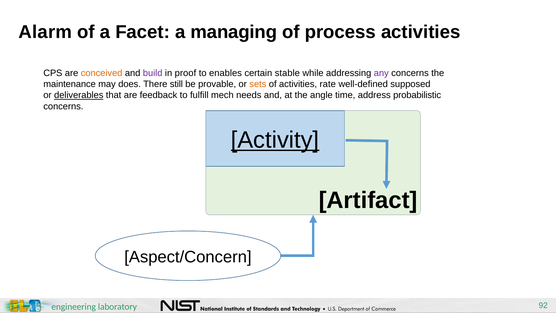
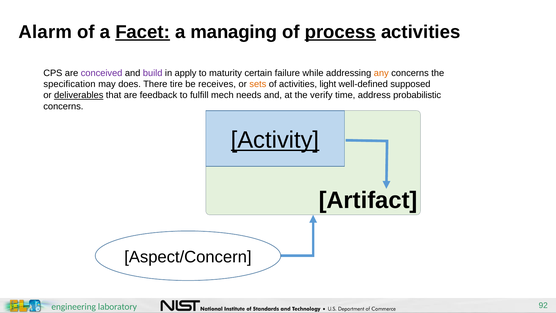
Facet underline: none -> present
process underline: none -> present
conceived colour: orange -> purple
proof: proof -> apply
enables: enables -> maturity
stable: stable -> failure
any colour: purple -> orange
maintenance: maintenance -> specification
still: still -> tire
provable: provable -> receives
rate: rate -> light
angle: angle -> verify
